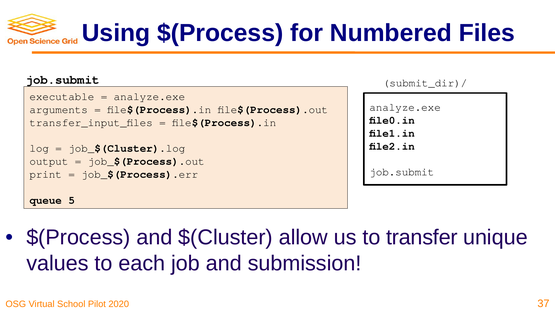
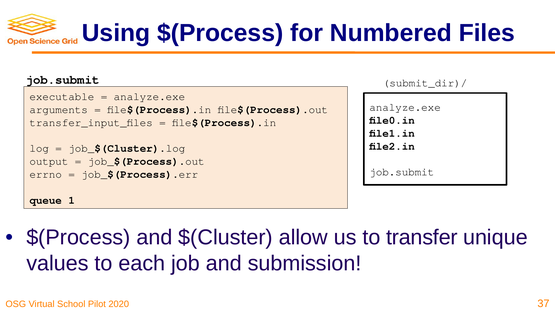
print: print -> errno
5: 5 -> 1
